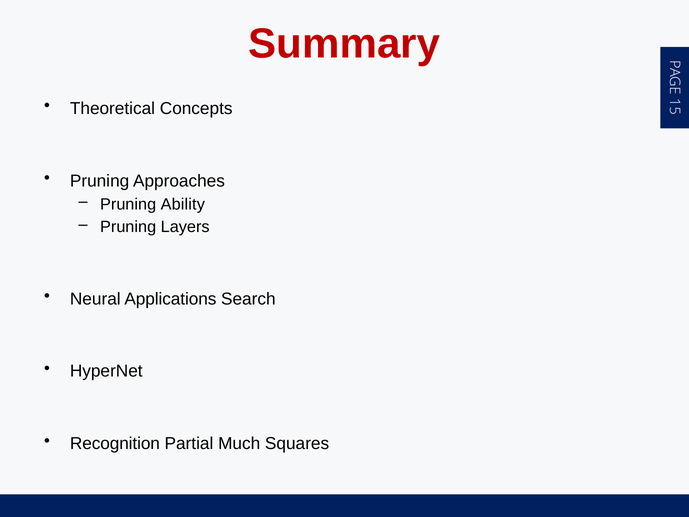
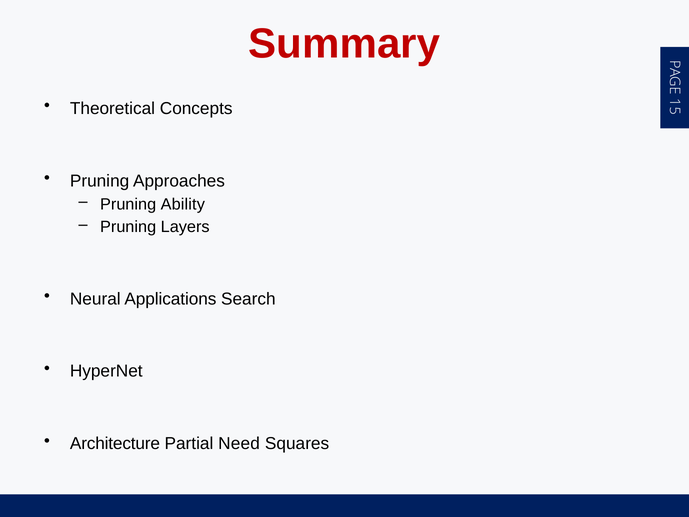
Recognition: Recognition -> Architecture
Much: Much -> Need
